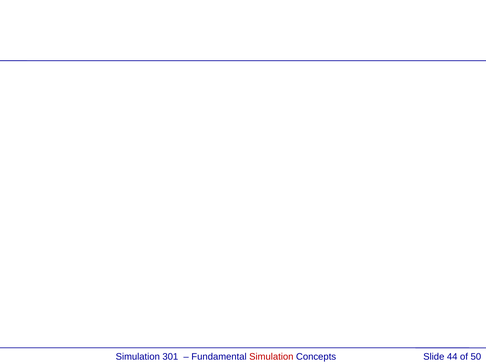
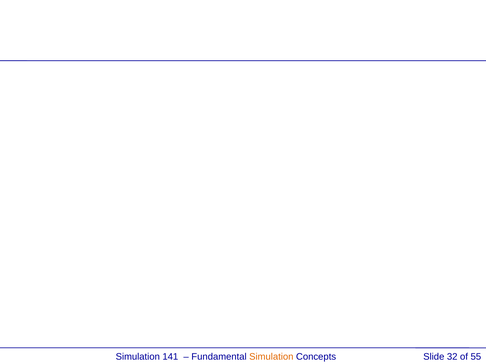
301: 301 -> 141
Simulation at (271, 357) colour: red -> orange
44: 44 -> 32
50: 50 -> 55
